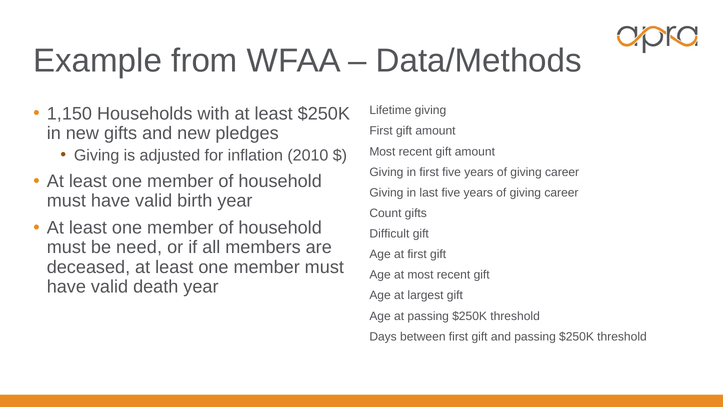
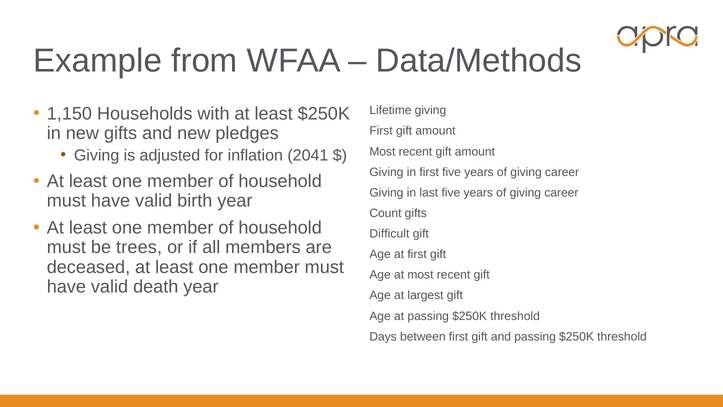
2010: 2010 -> 2041
need: need -> trees
